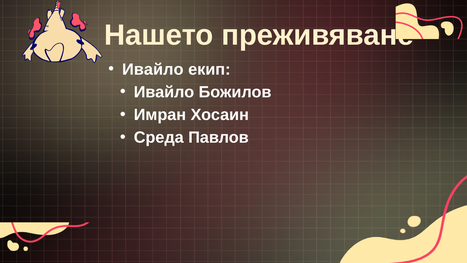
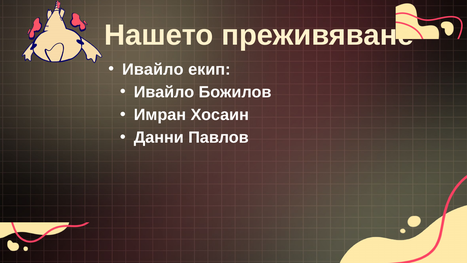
Среда: Среда -> Данни
